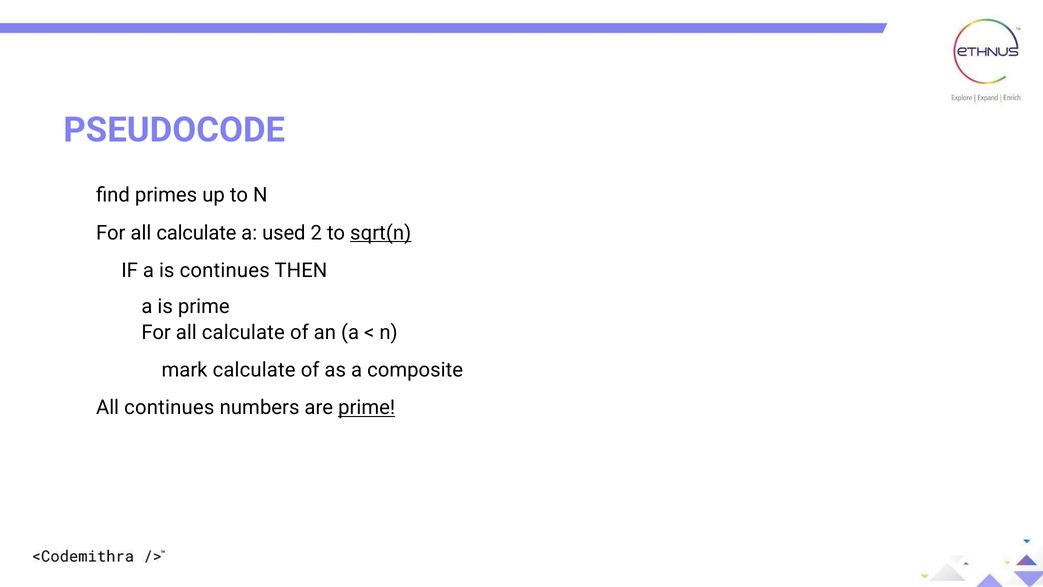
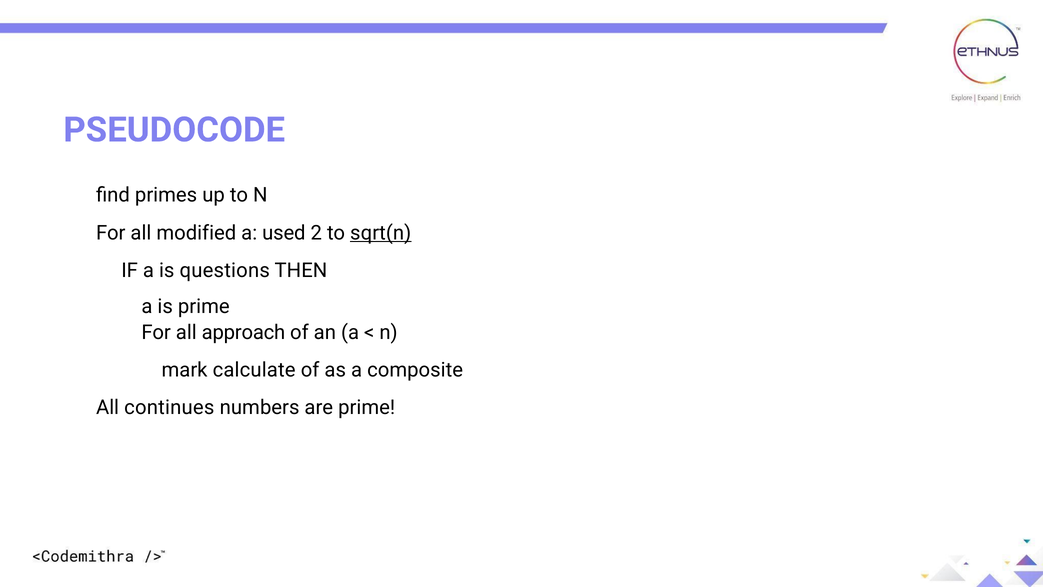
calculate at (196, 233): calculate -> modified
is continues: continues -> questions
calculate at (243, 332): calculate -> approach
prime at (367, 408) underline: present -> none
